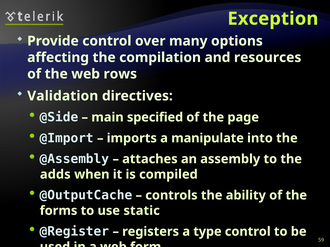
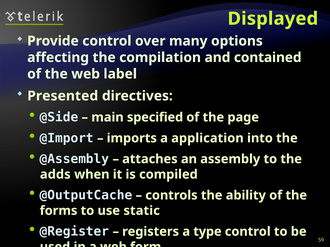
Exception: Exception -> Displayed
resources: resources -> contained
rows: rows -> label
Validation: Validation -> Presented
manipulate: manipulate -> application
